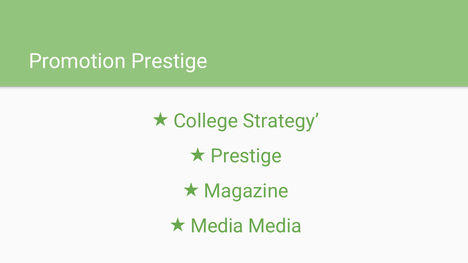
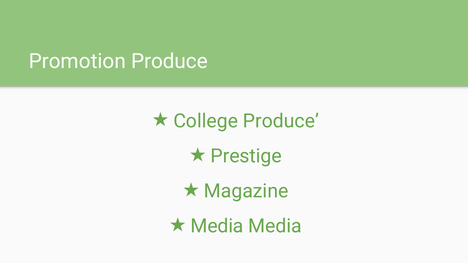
Promotion Prestige: Prestige -> Produce
College Strategy: Strategy -> Produce
